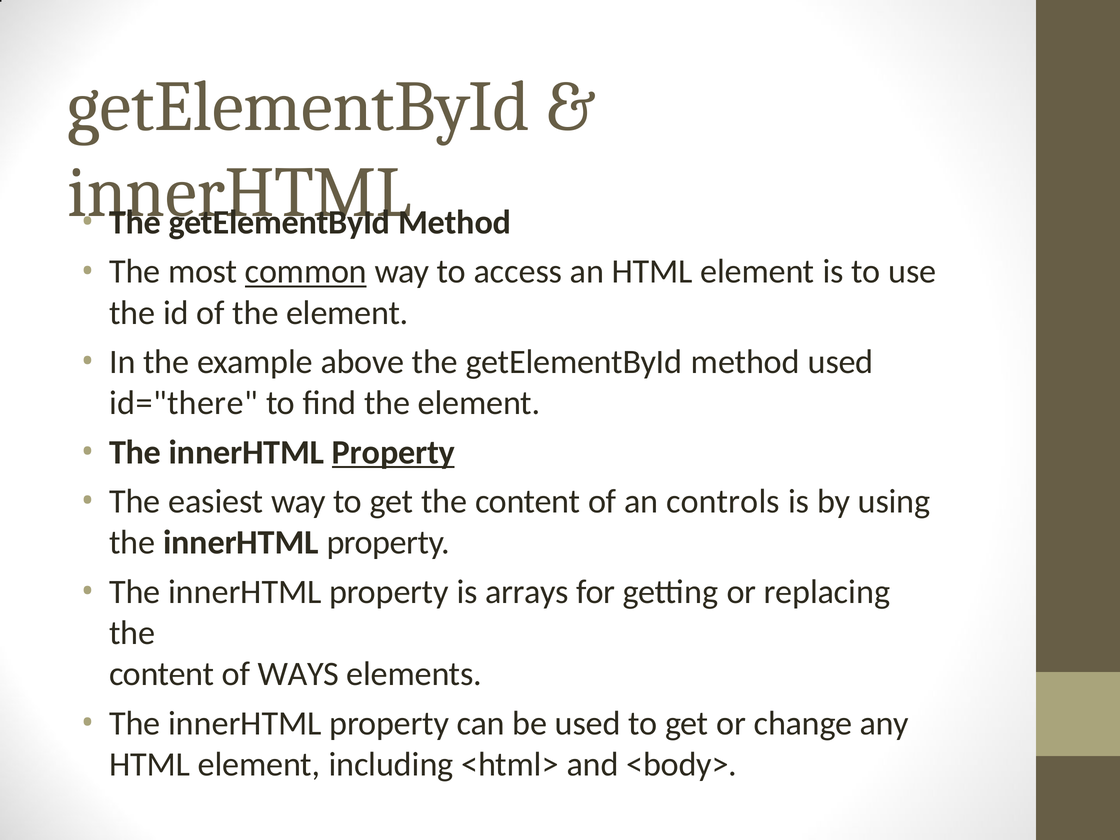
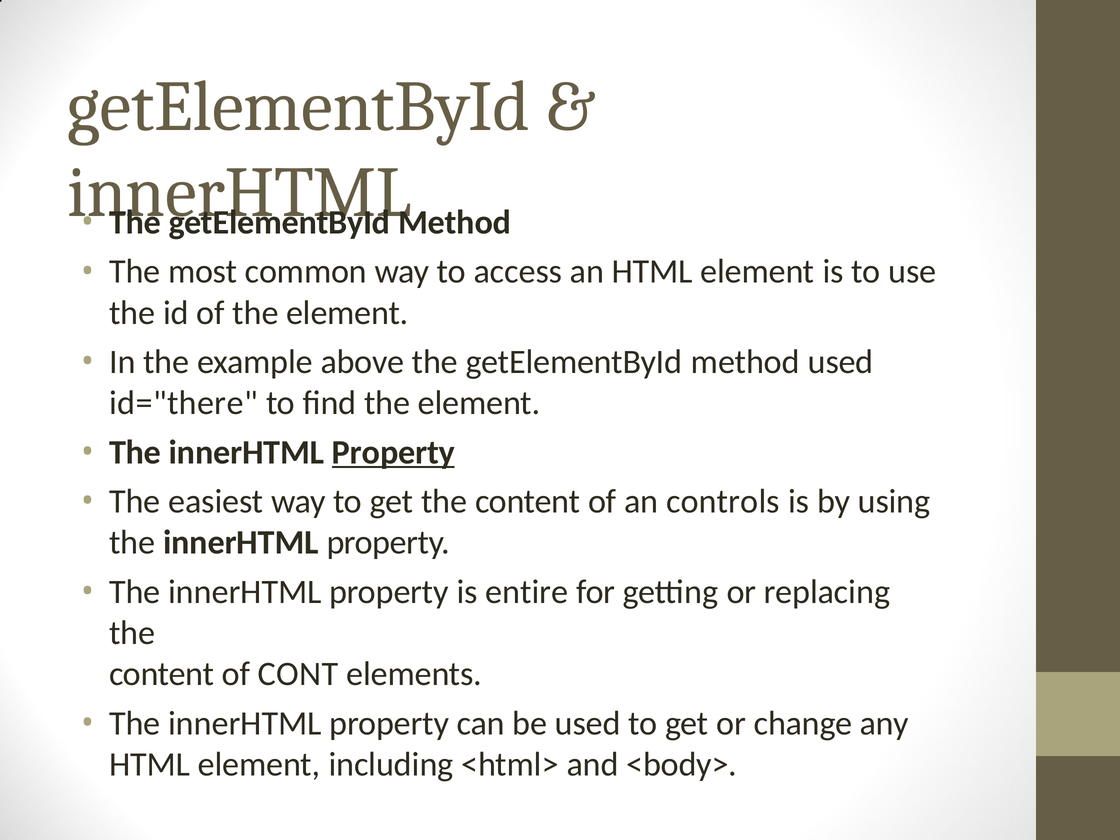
common underline: present -> none
arrays: arrays -> entire
WAYS: WAYS -> CONT
